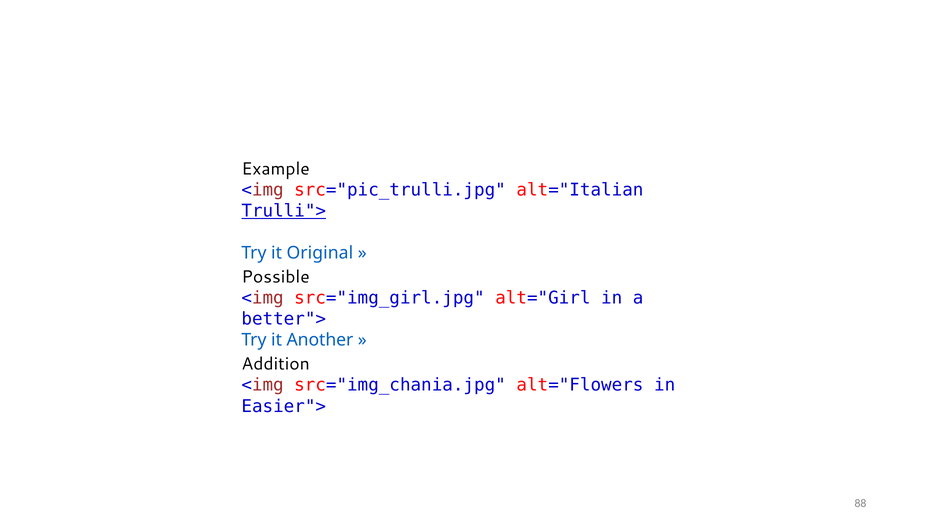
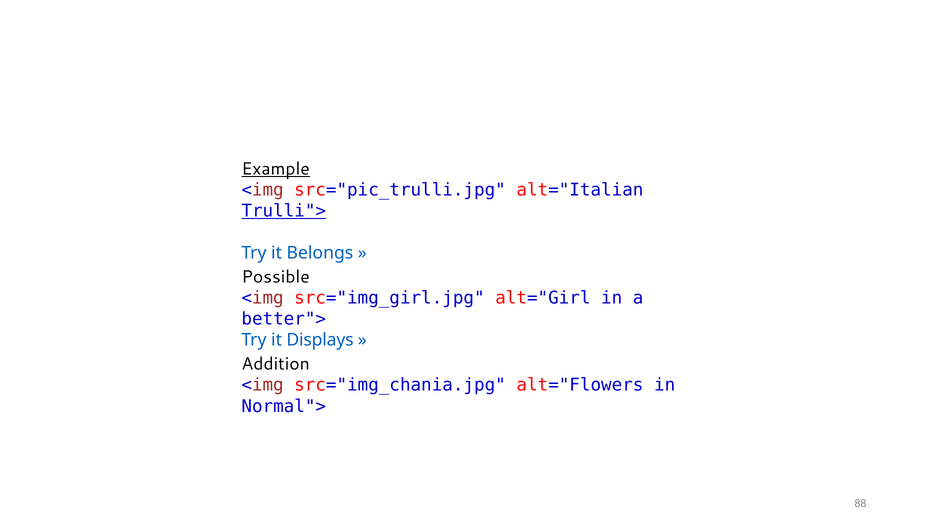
Example underline: none -> present
Original: Original -> Belongs
Another: Another -> Displays
Easier">: Easier"> -> Normal">
